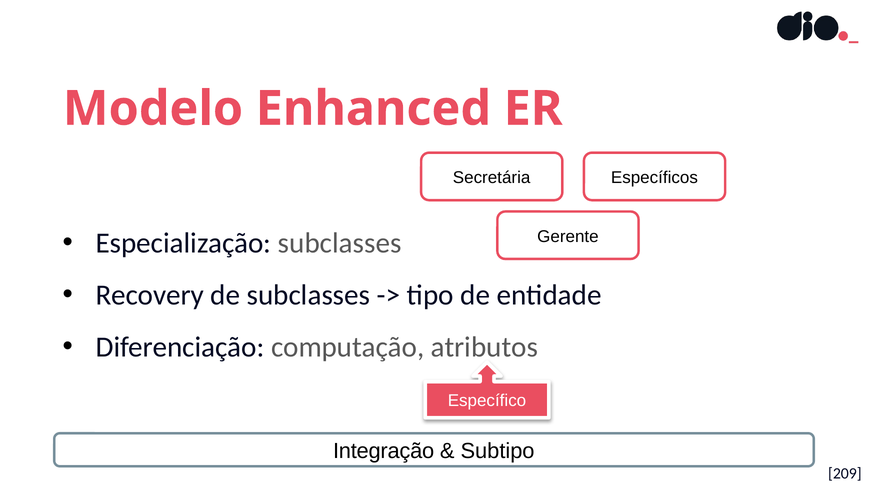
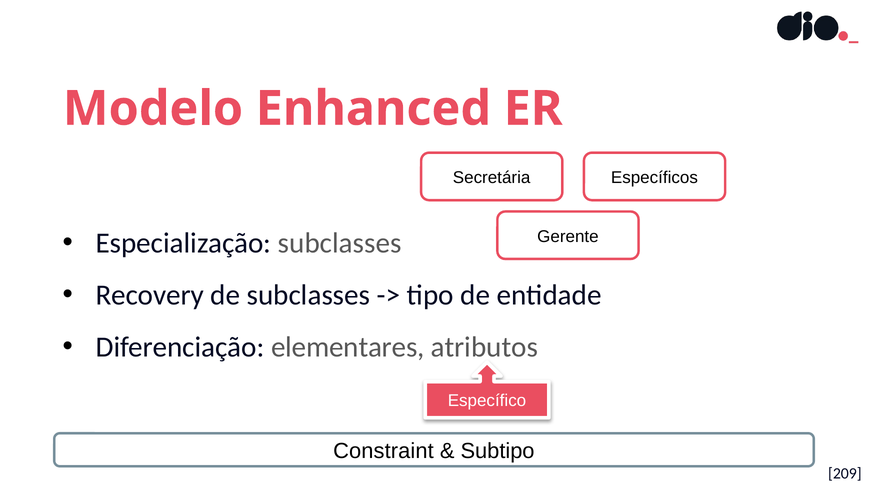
computação: computação -> elementares
Integração: Integração -> Constraint
